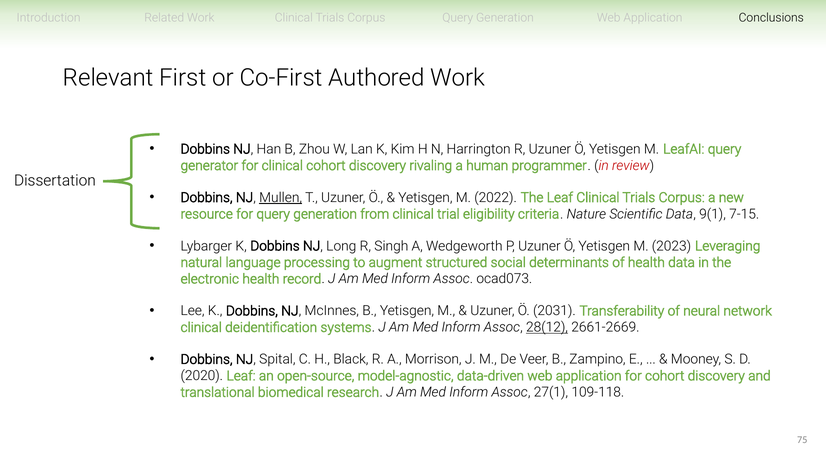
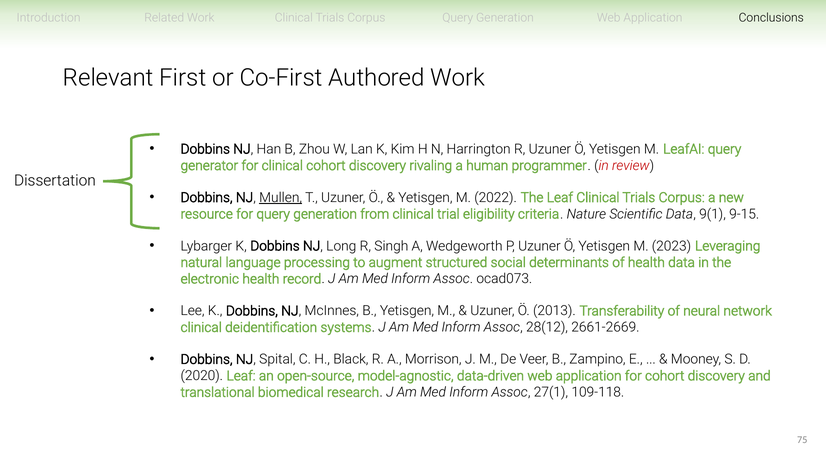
7-15: 7-15 -> 9-15
2031: 2031 -> 2013
28(12 underline: present -> none
